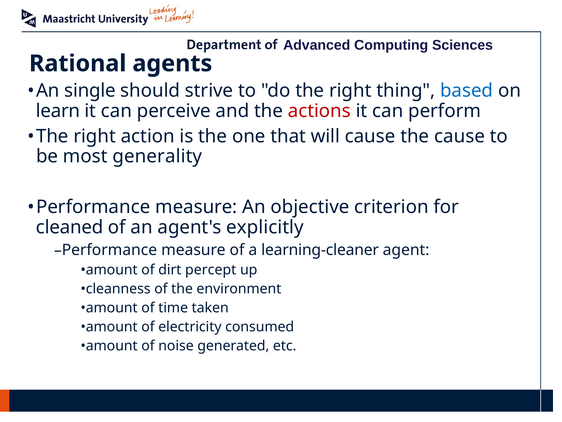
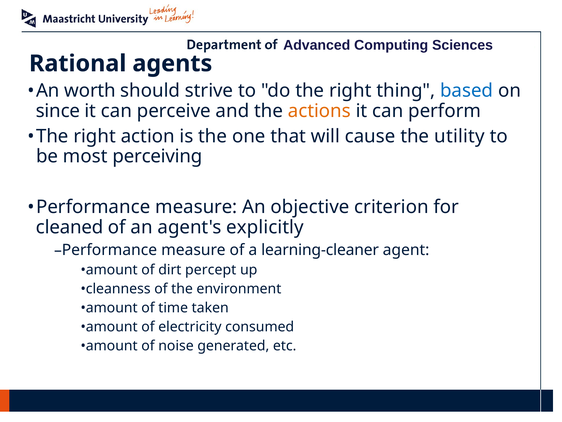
single: single -> worth
learn: learn -> since
actions colour: red -> orange
the cause: cause -> utility
generality: generality -> perceiving
